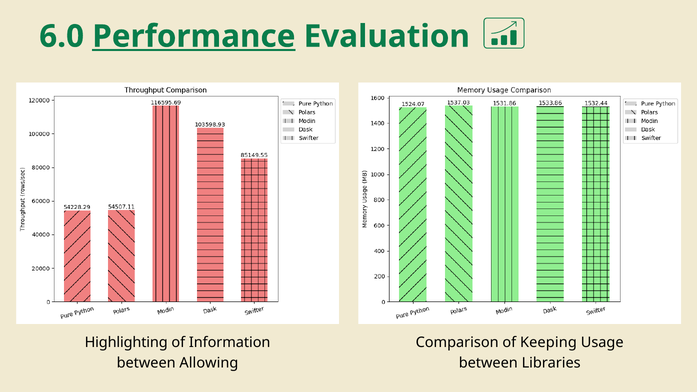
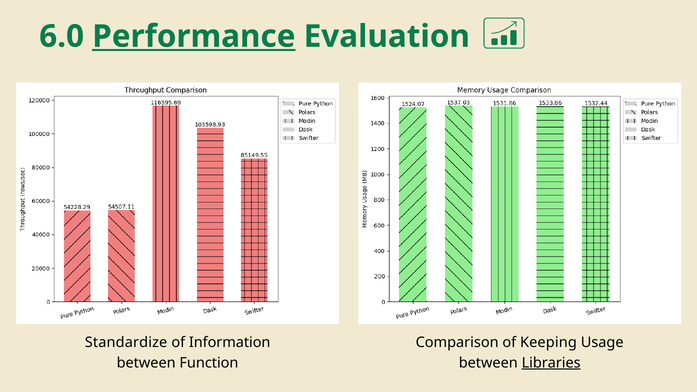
Highlighting: Highlighting -> Standardize
Allowing: Allowing -> Function
Libraries underline: none -> present
